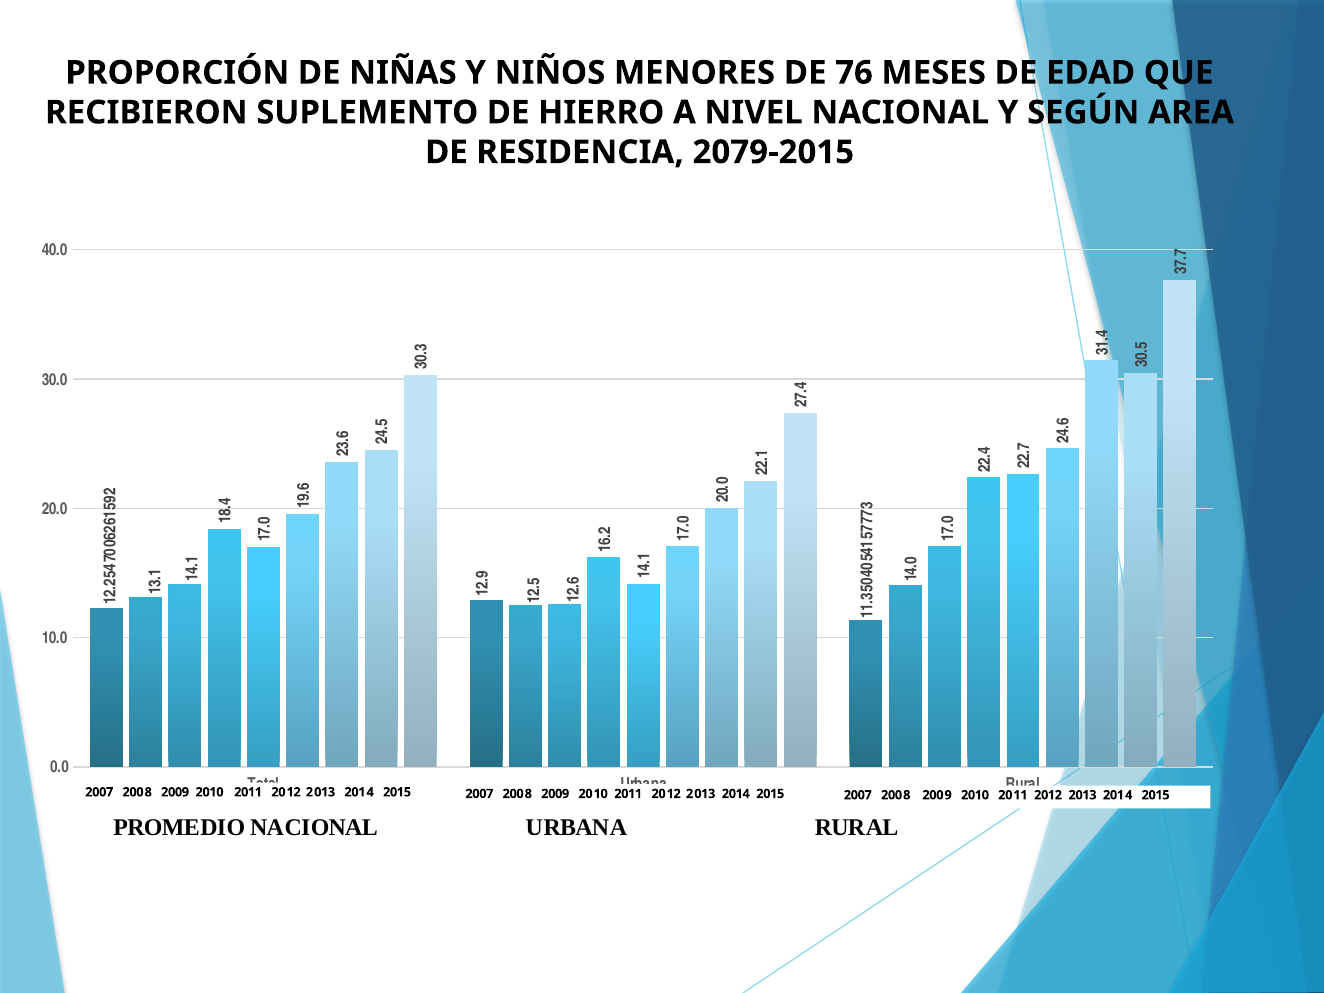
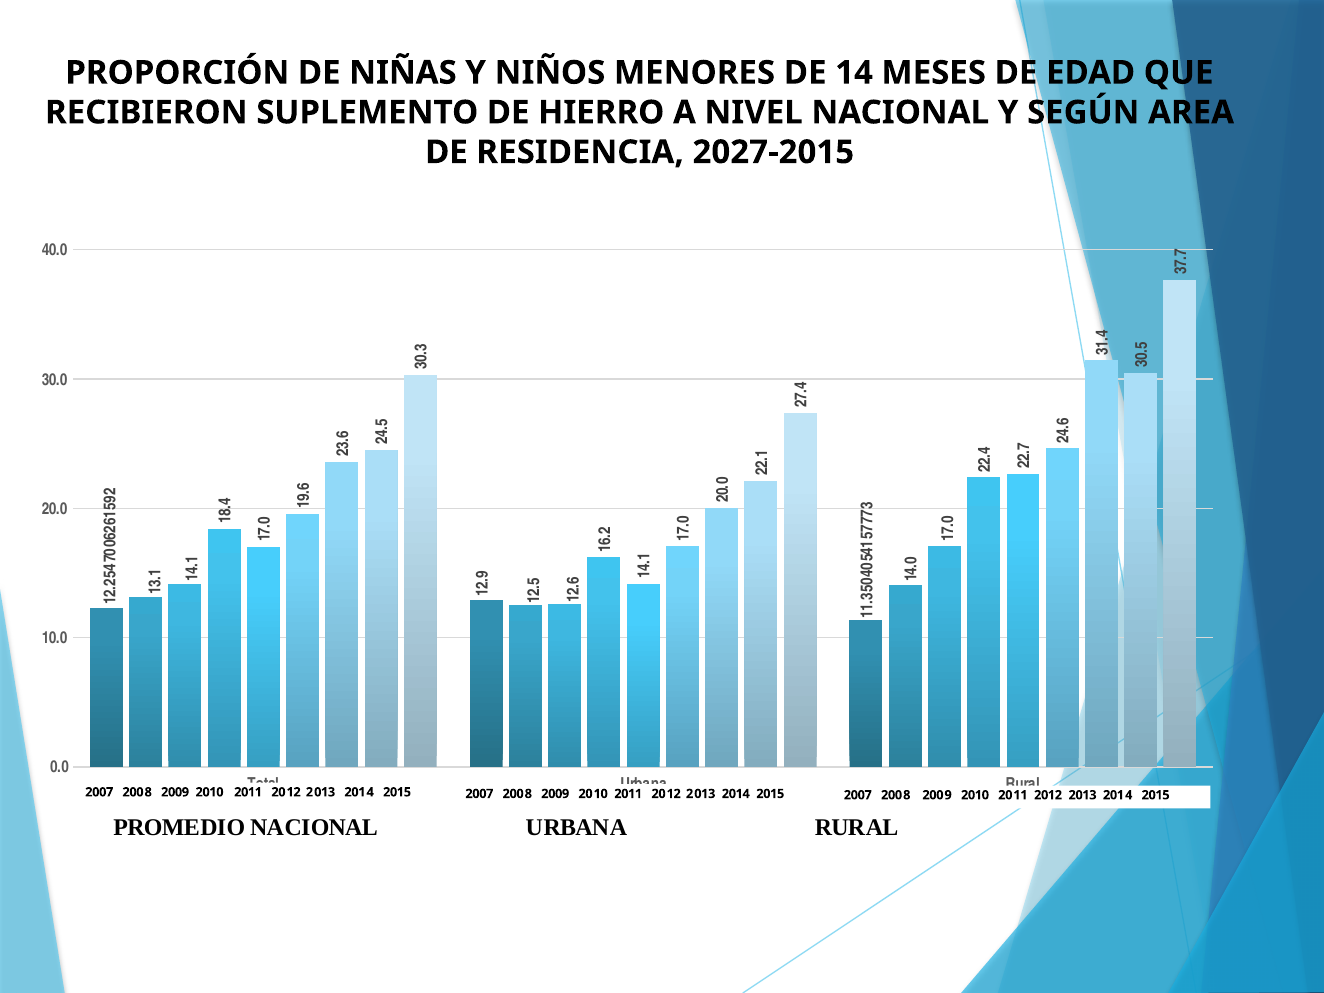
76: 76 -> 14
2079-2015: 2079-2015 -> 2027-2015
